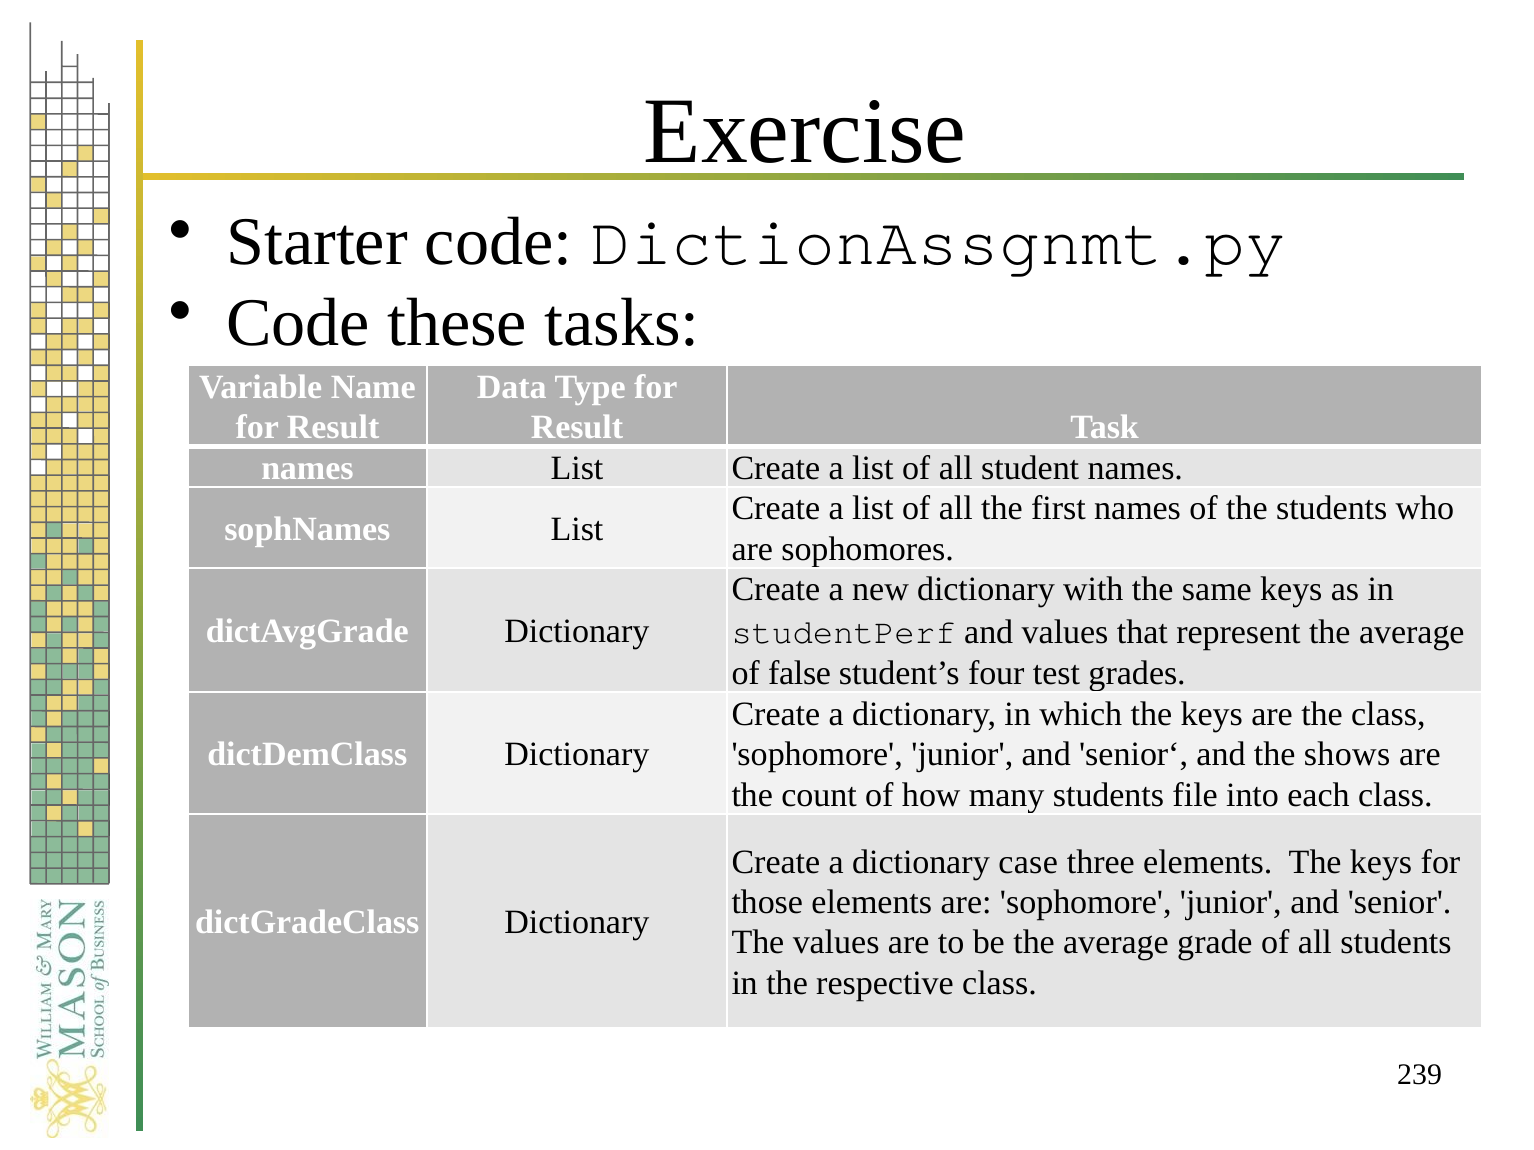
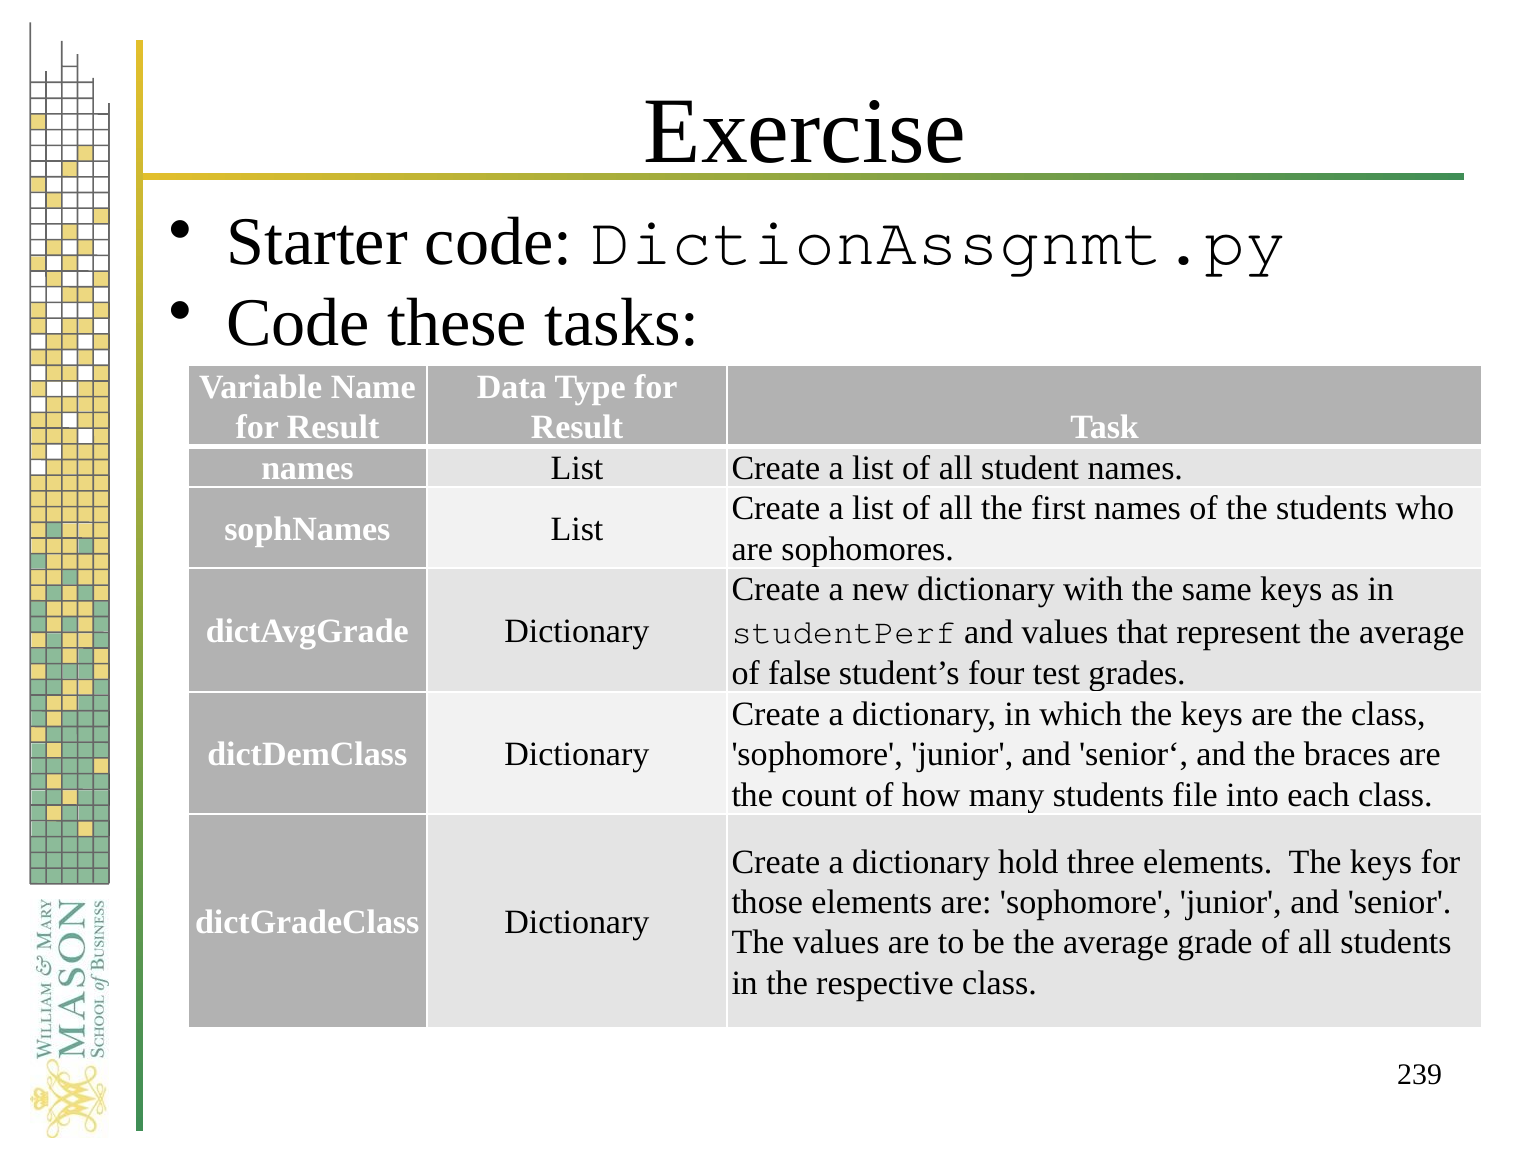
shows: shows -> braces
case: case -> hold
